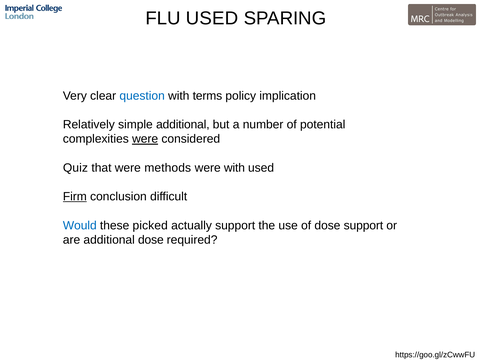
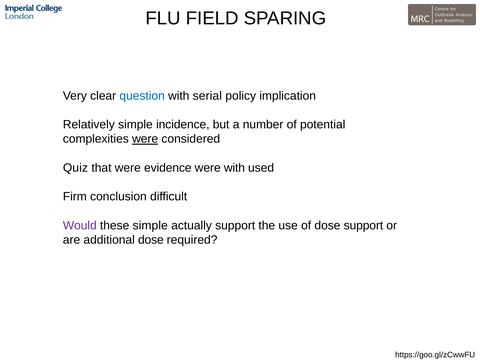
FLU USED: USED -> FIELD
terms: terms -> serial
simple additional: additional -> incidence
methods: methods -> evidence
Firm underline: present -> none
Would colour: blue -> purple
these picked: picked -> simple
